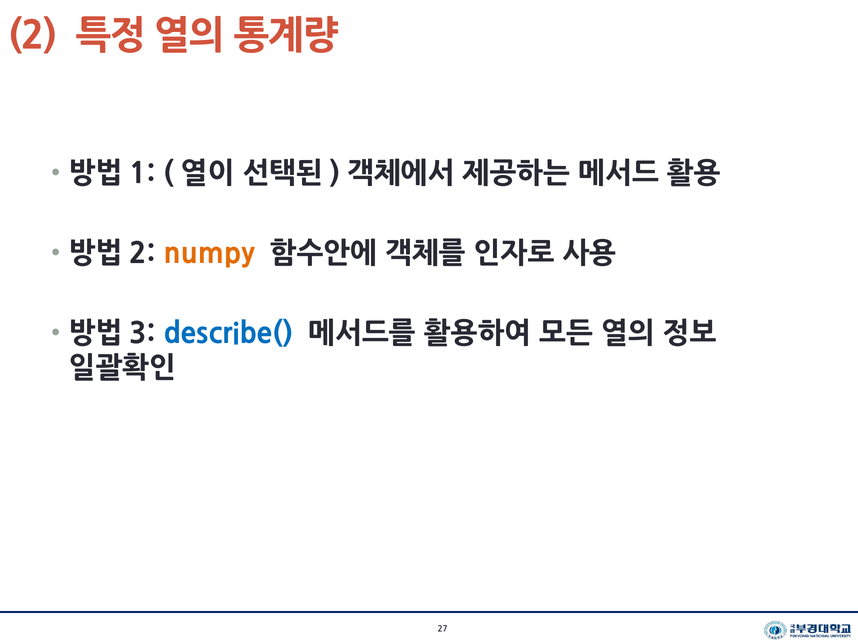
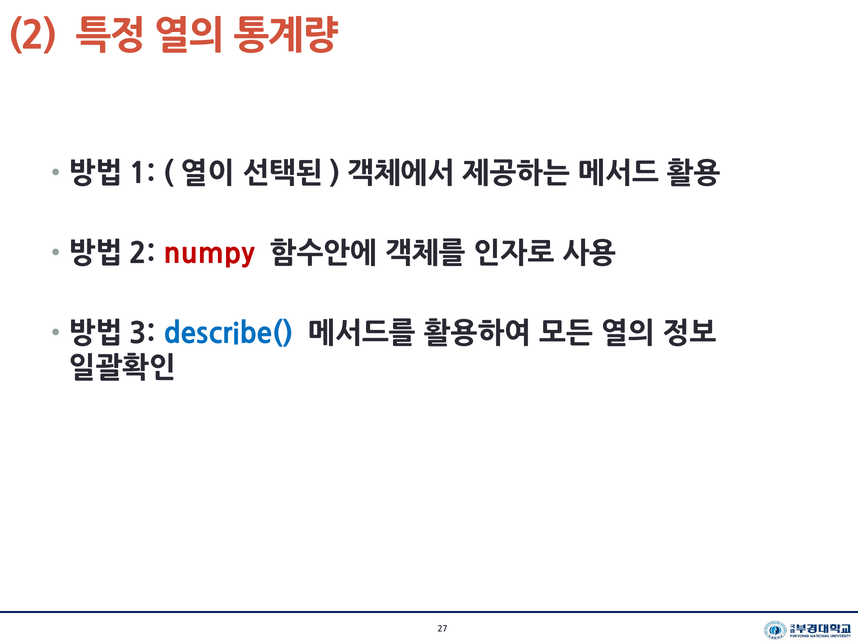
numpy colour: orange -> red
